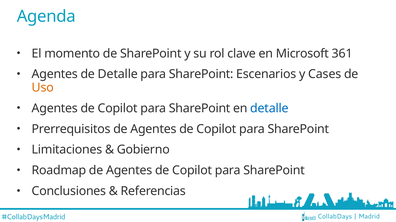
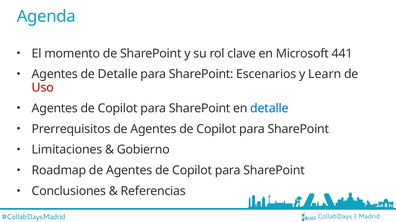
361: 361 -> 441
Cases: Cases -> Learn
Uso colour: orange -> red
